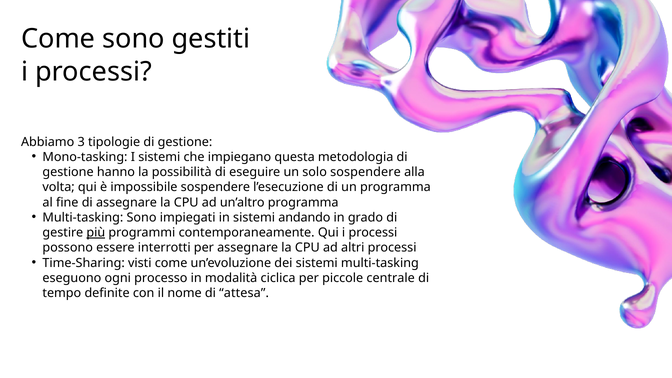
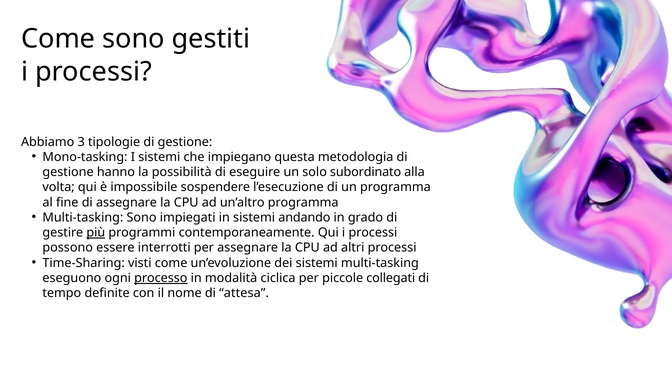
solo sospendere: sospendere -> subordinato
processo underline: none -> present
centrale: centrale -> collegati
